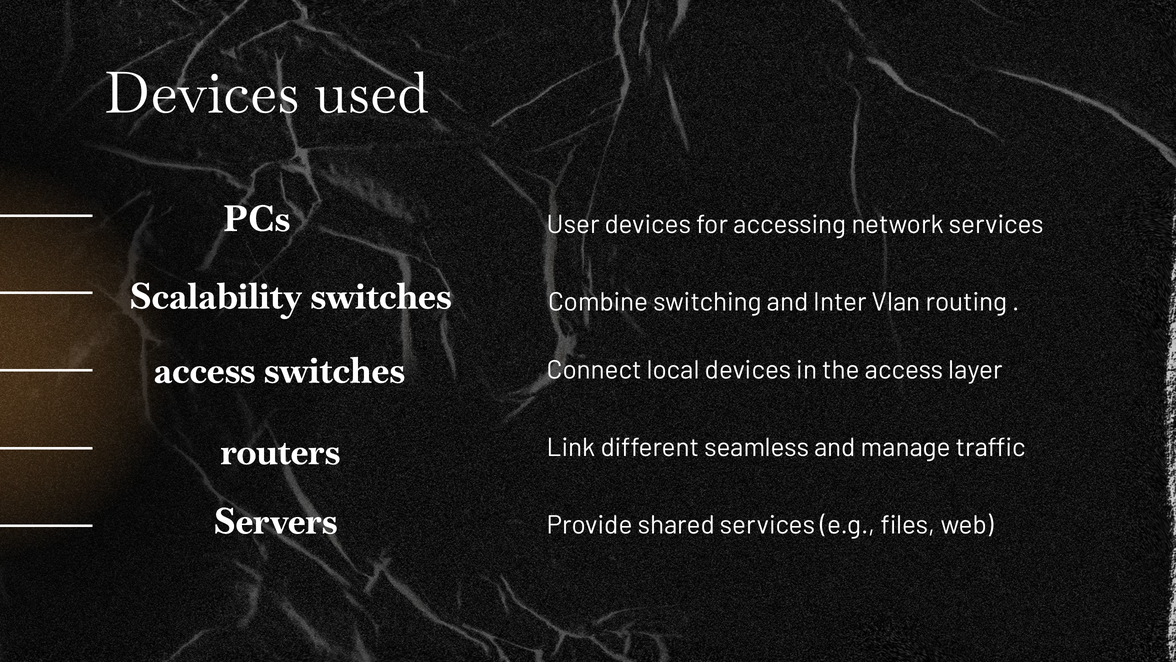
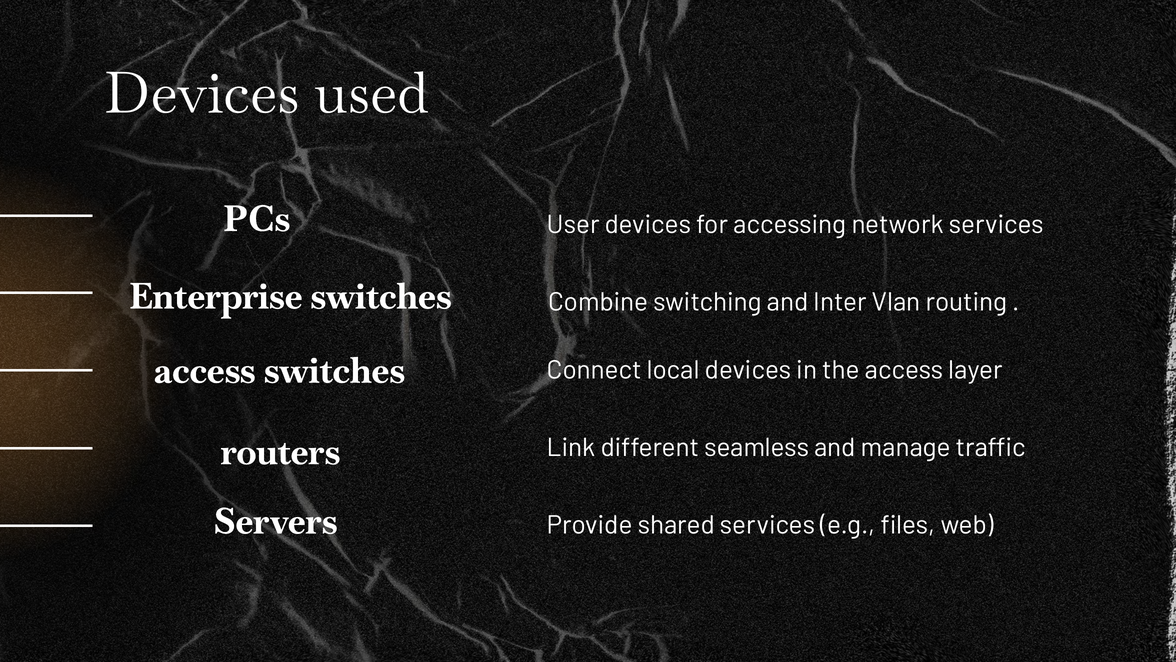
Scalability: Scalability -> Enterprise
